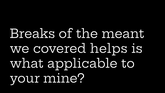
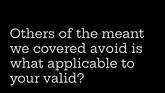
Breaks: Breaks -> Others
helps: helps -> avoid
mine: mine -> valid
